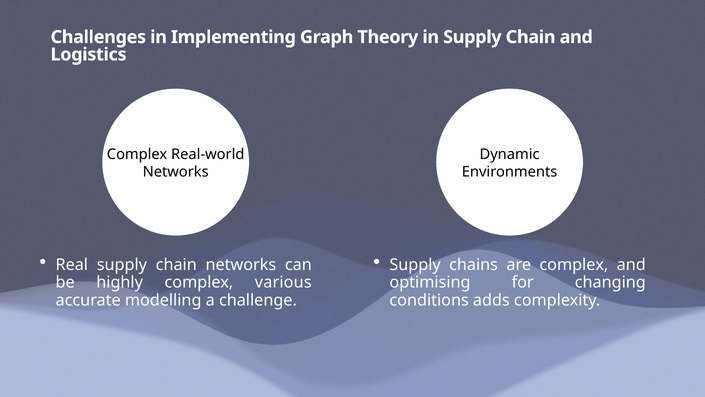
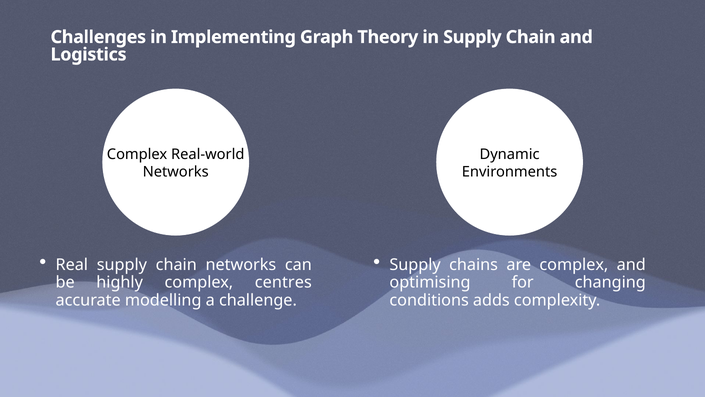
various: various -> centres
